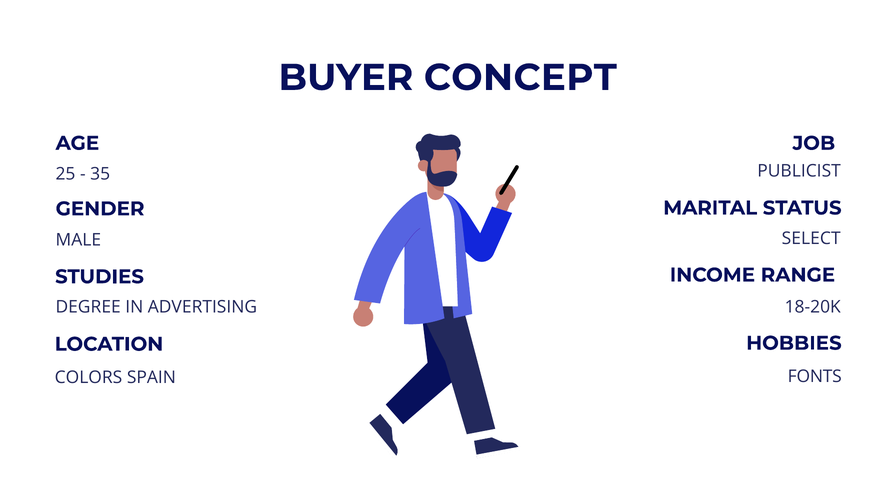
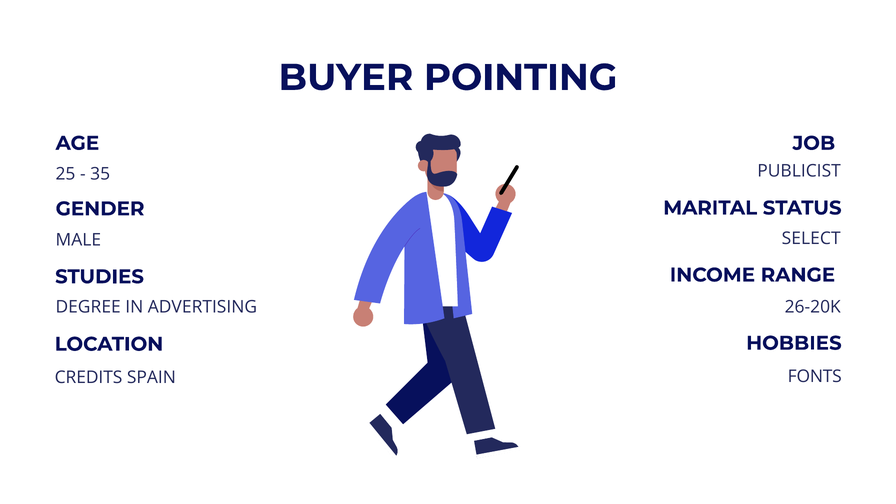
CONCEPT: CONCEPT -> POINTING
18-20K: 18-20K -> 26-20K
COLORS: COLORS -> CREDITS
